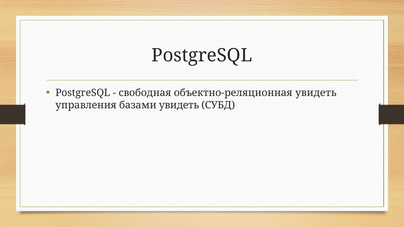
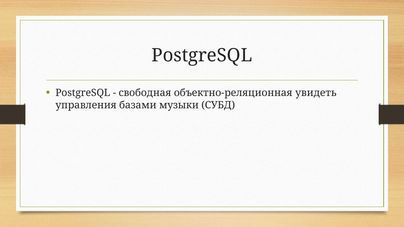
базами увидеть: увидеть -> музыки
